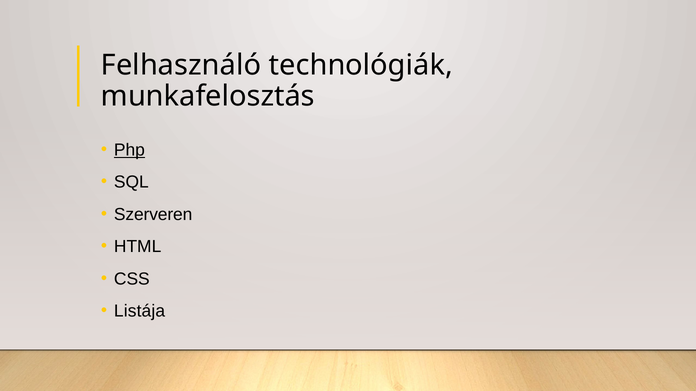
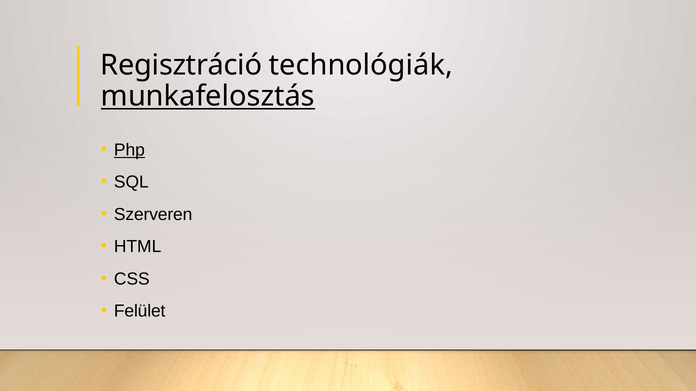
Felhasználó: Felhasználó -> Regisztráció
munkafelosztás underline: none -> present
Listája: Listája -> Felület
